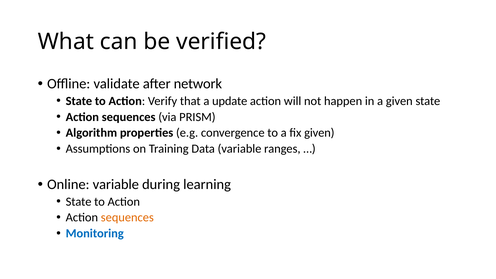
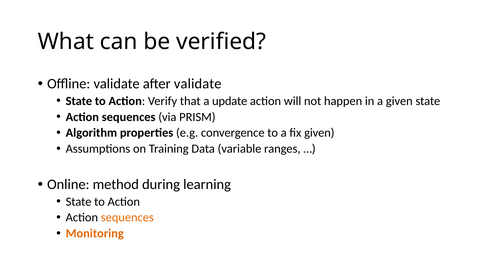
after network: network -> validate
Online variable: variable -> method
Monitoring colour: blue -> orange
